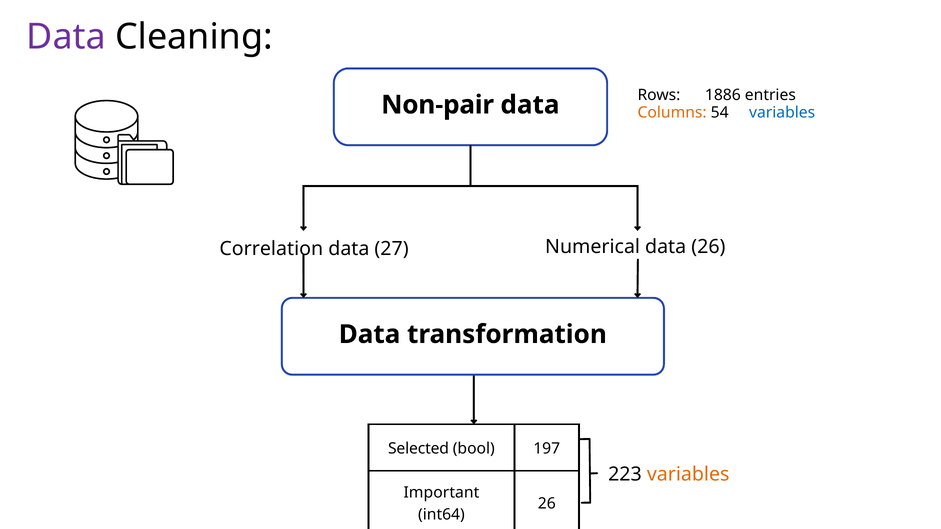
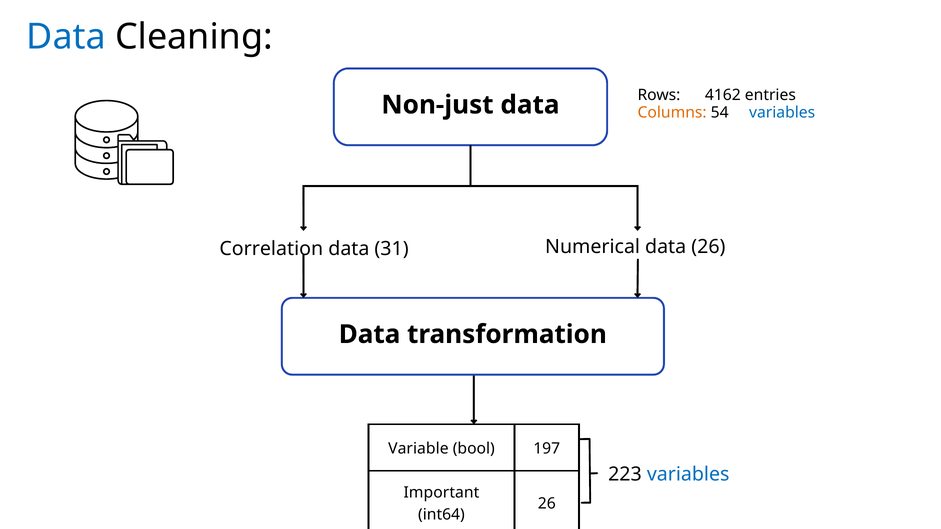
Data at (66, 37) colour: purple -> blue
1886: 1886 -> 4162
Non-pair: Non-pair -> Non-just
27: 27 -> 31
Selected: Selected -> Variable
variables at (688, 474) colour: orange -> blue
